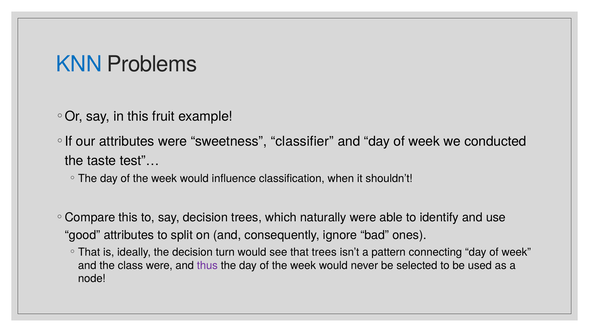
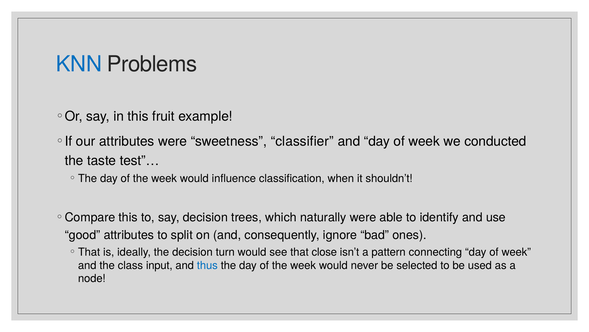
that trees: trees -> close
class were: were -> input
thus colour: purple -> blue
